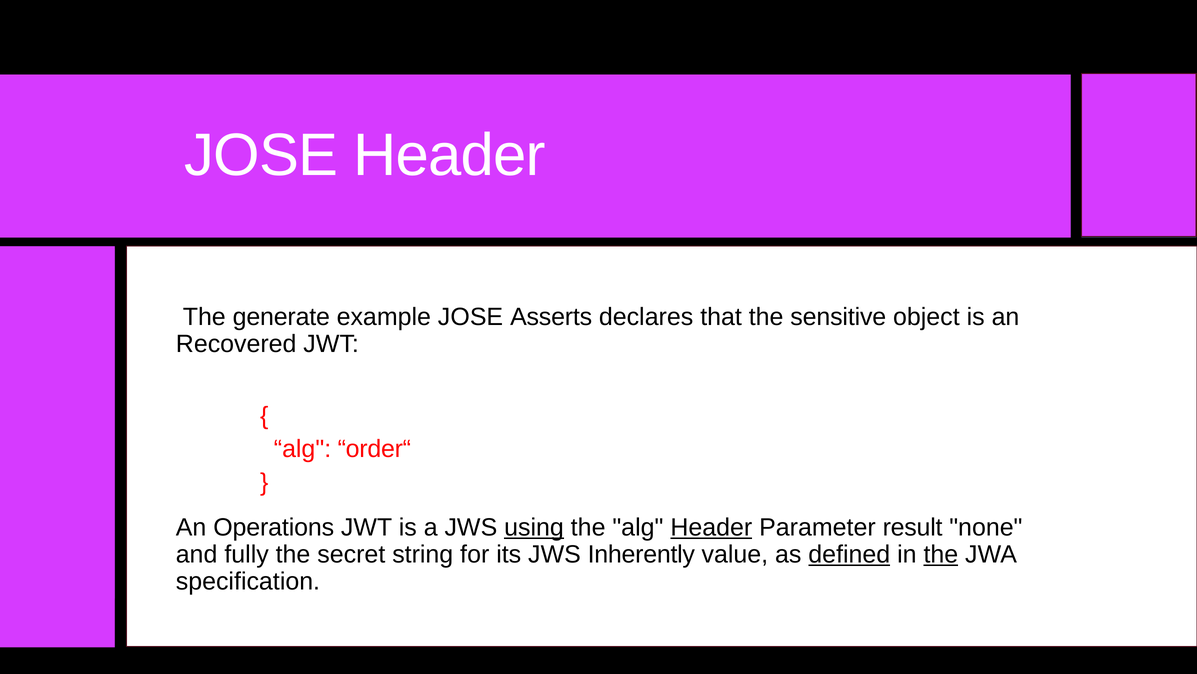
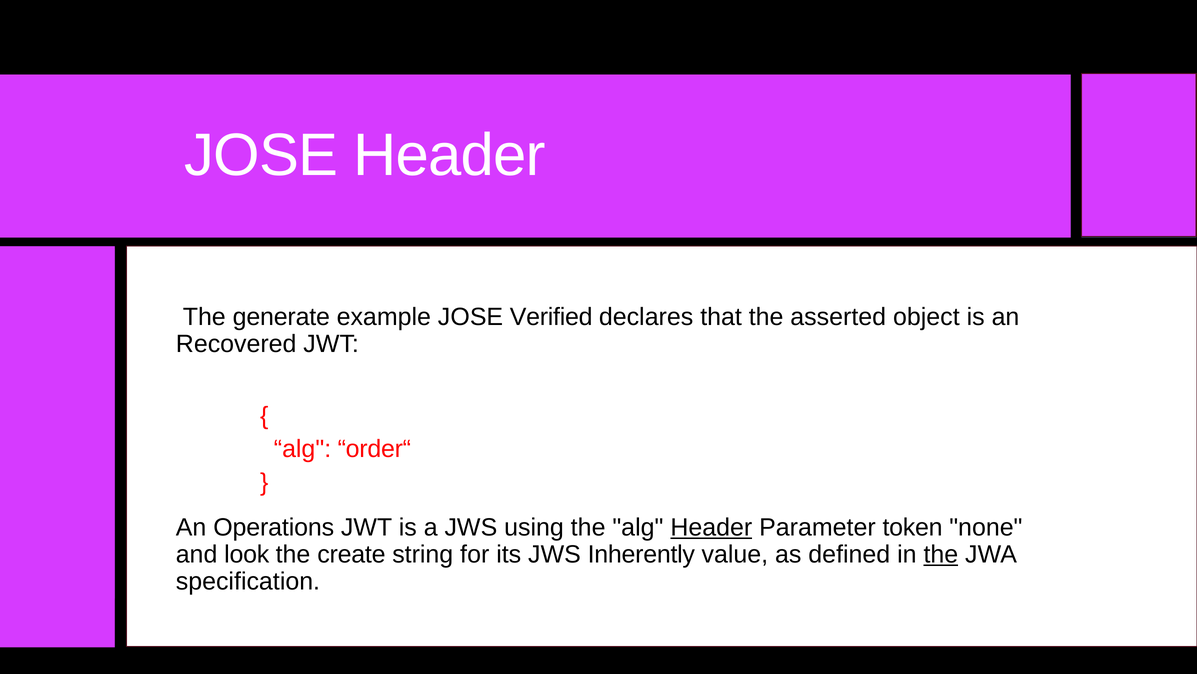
Asserts: Asserts -> Verified
sensitive: sensitive -> asserted
using underline: present -> none
result: result -> token
fully: fully -> look
secret: secret -> create
defined underline: present -> none
